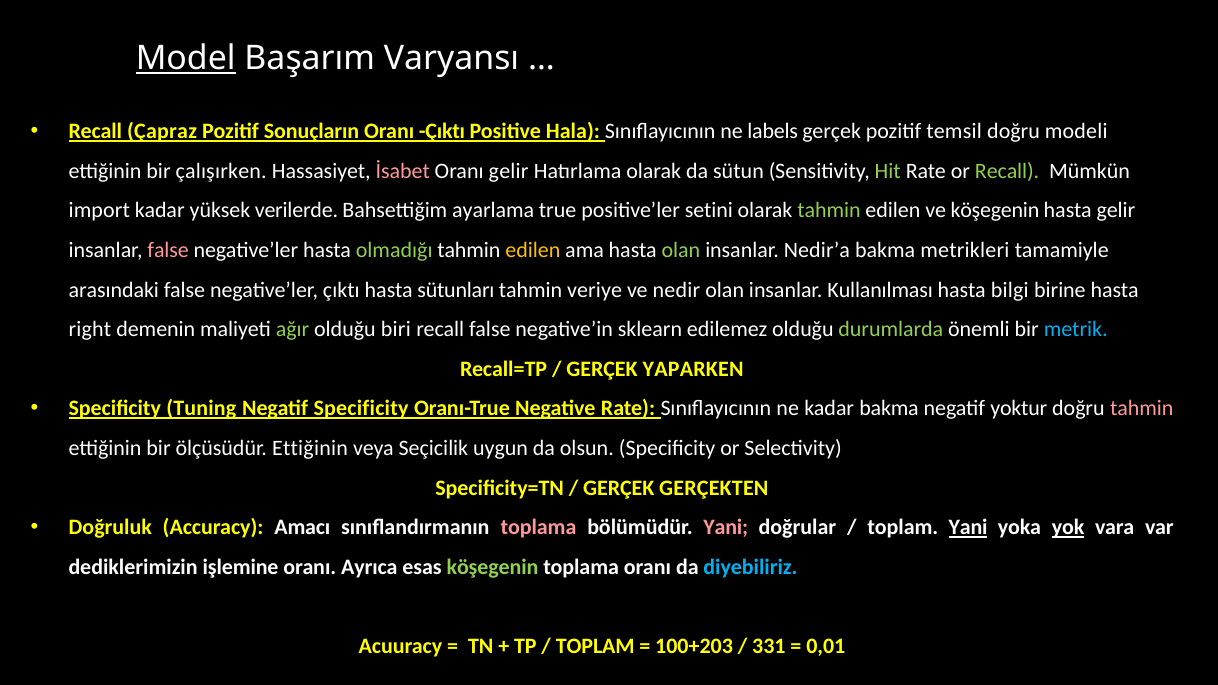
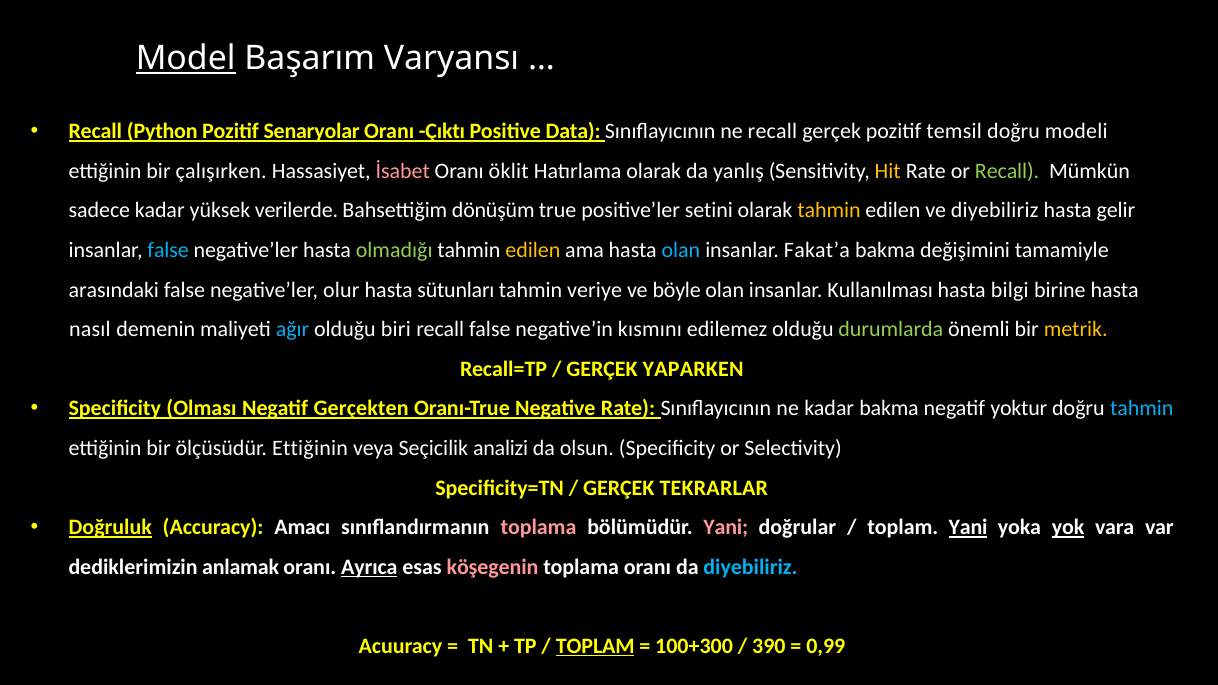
Çapraz: Çapraz -> Python
Sonuçların: Sonuçların -> Senaryolar
Hala: Hala -> Data
ne labels: labels -> recall
Oranı gelir: gelir -> öklit
sütun: sütun -> yanlış
Hit colour: light green -> yellow
import: import -> sadece
ayarlama: ayarlama -> dönüşüm
tahmin at (829, 211) colour: light green -> yellow
ve köşegenin: köşegenin -> diyebiliriz
false at (168, 250) colour: pink -> light blue
olan at (681, 250) colour: light green -> light blue
Nedir’a: Nedir’a -> Fakat’a
metrikleri: metrikleri -> değişimini
negative’ler çıktı: çıktı -> olur
nedir: nedir -> böyle
right: right -> nasıl
ağır colour: light green -> light blue
sklearn: sklearn -> kısmını
metrik colour: light blue -> yellow
Tuning: Tuning -> Olması
Negatif Specificity: Specificity -> Gerçekten
tahmin at (1142, 409) colour: pink -> light blue
uygun: uygun -> analizi
GERÇEKTEN: GERÇEKTEN -> TEKRARLAR
Doğruluk underline: none -> present
işlemine: işlemine -> anlamak
Ayrıca underline: none -> present
köşegenin at (492, 567) colour: light green -> pink
TOPLAM at (595, 646) underline: none -> present
100+203: 100+203 -> 100+300
331: 331 -> 390
0,01: 0,01 -> 0,99
